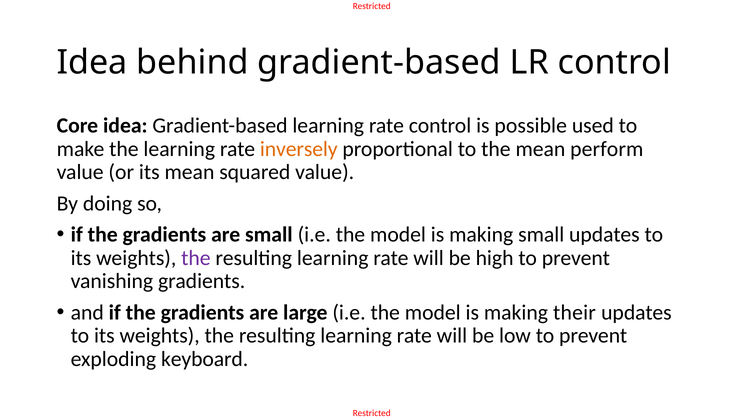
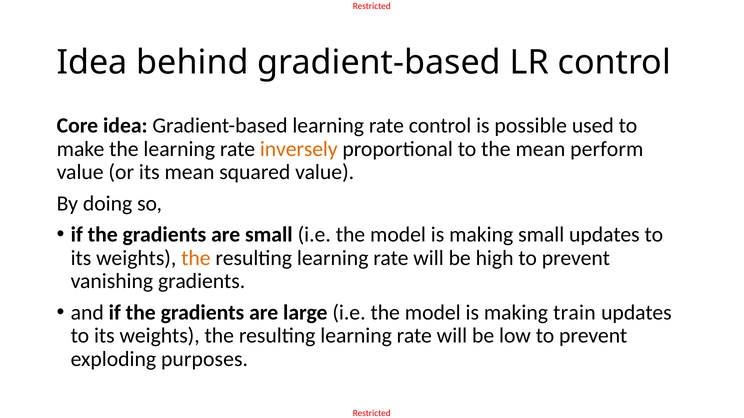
the at (196, 258) colour: purple -> orange
their: their -> train
keyboard: keyboard -> purposes
